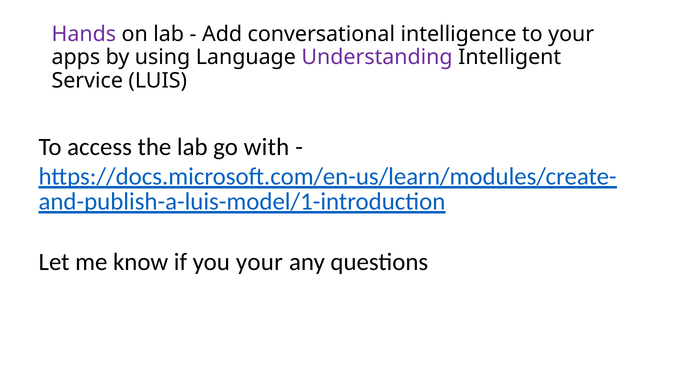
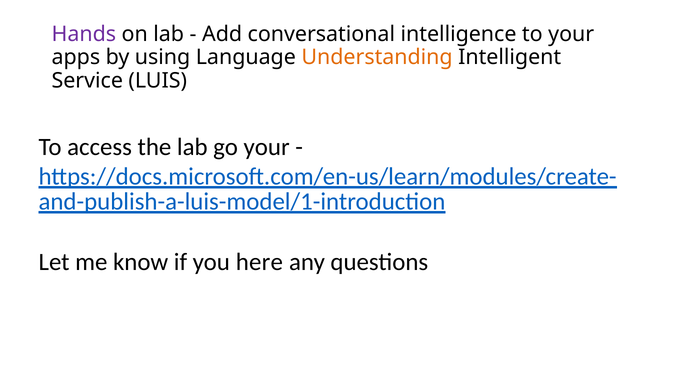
Understanding colour: purple -> orange
go with: with -> your
you your: your -> here
